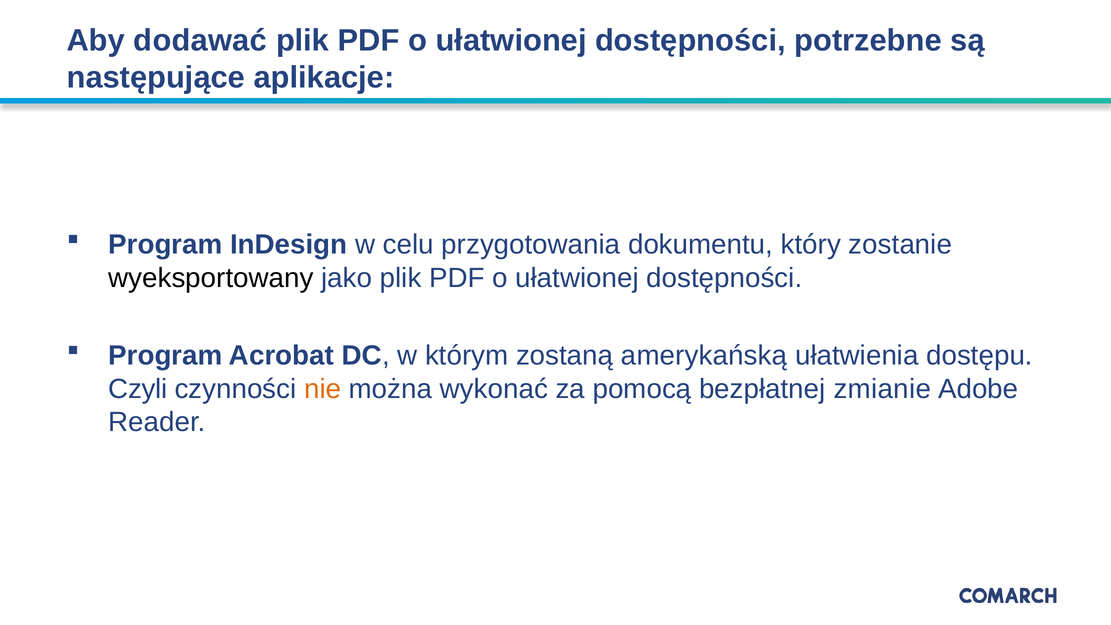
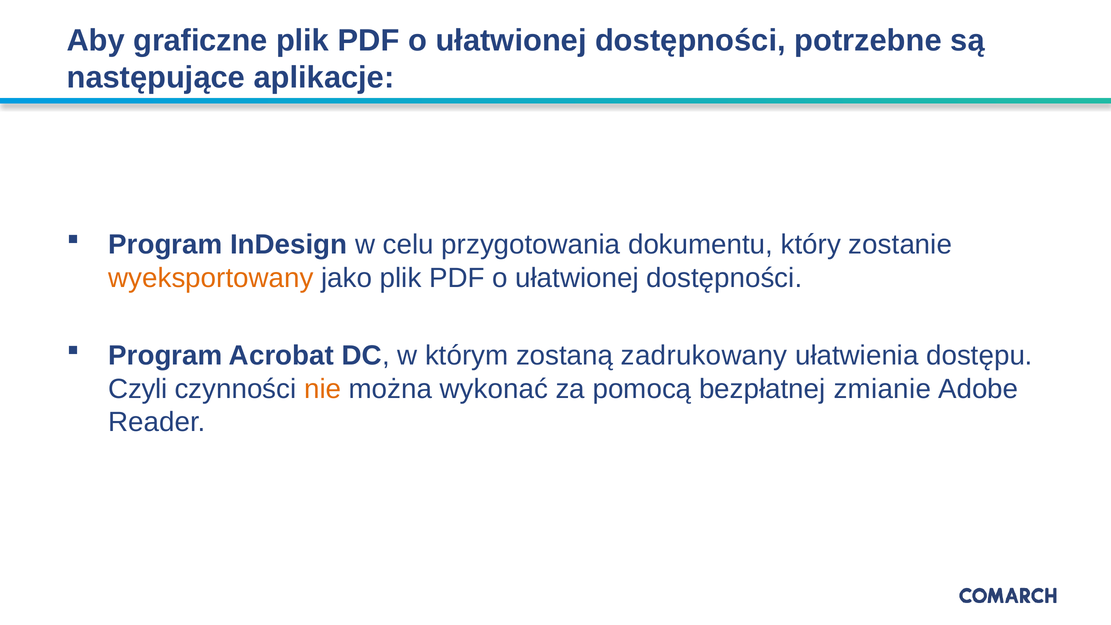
dodawać: dodawać -> graficzne
wyeksportowany colour: black -> orange
amerykańską: amerykańską -> zadrukowany
